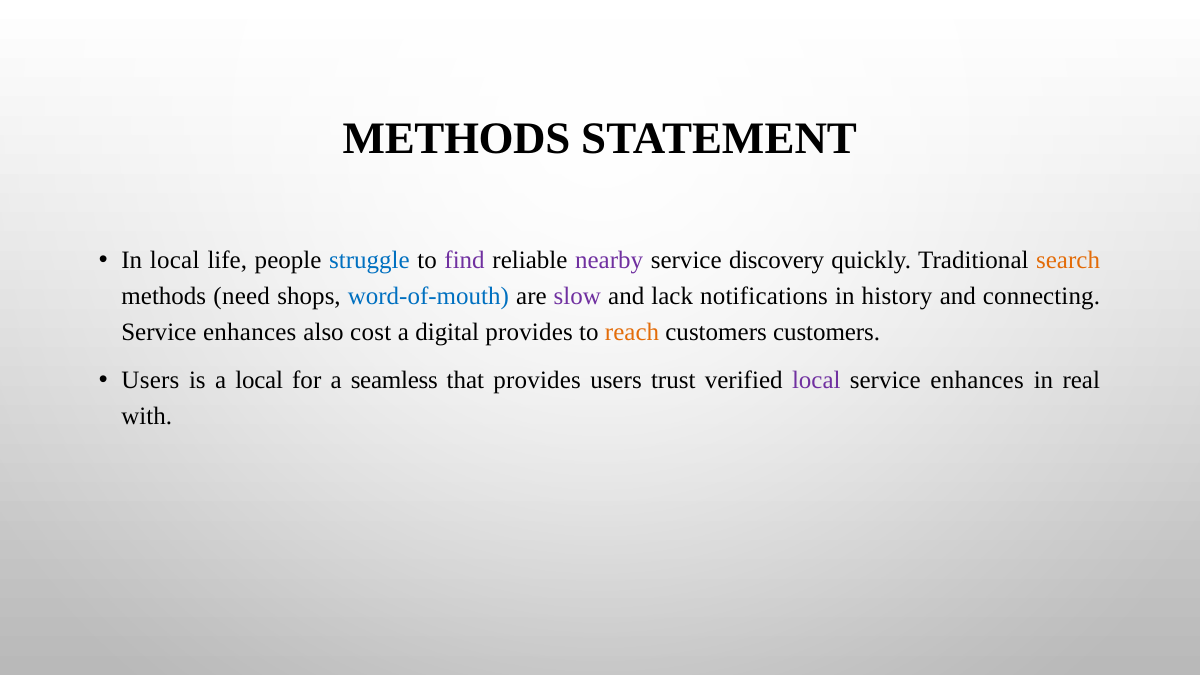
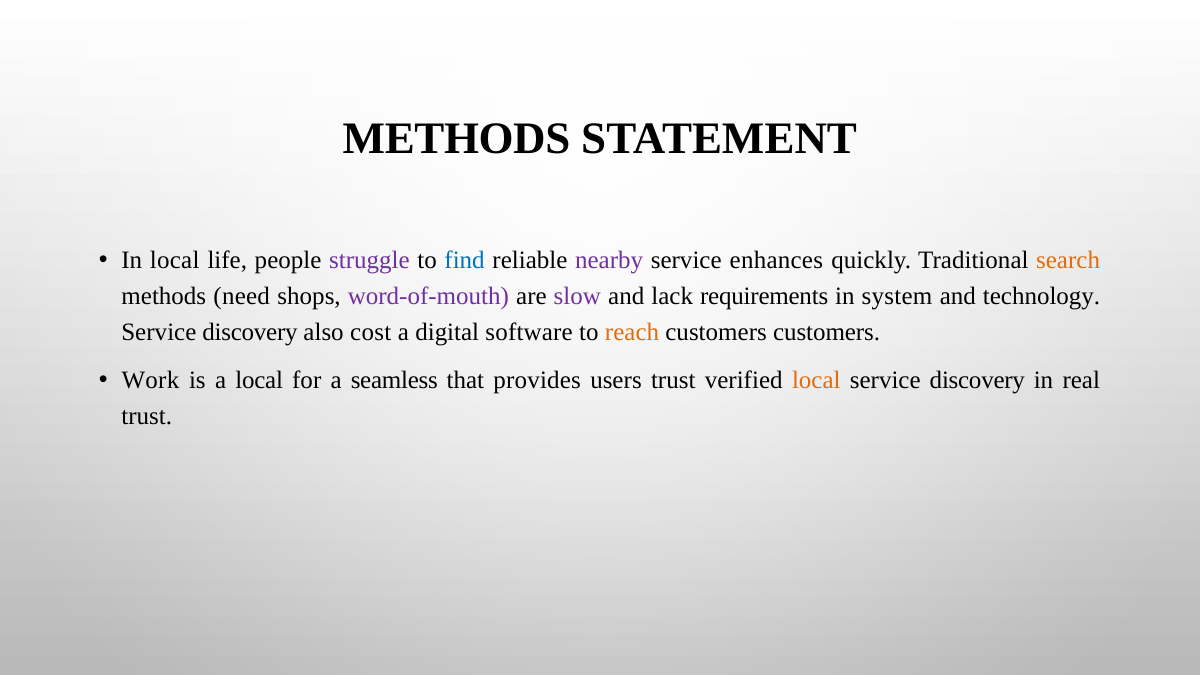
struggle colour: blue -> purple
find colour: purple -> blue
discovery: discovery -> enhances
word-of-mouth colour: blue -> purple
notifications: notifications -> requirements
history: history -> system
connecting: connecting -> technology
enhances at (250, 332): enhances -> discovery
digital provides: provides -> software
Users at (150, 381): Users -> Work
local at (816, 381) colour: purple -> orange
enhances at (977, 381): enhances -> discovery
with at (147, 417): with -> trust
